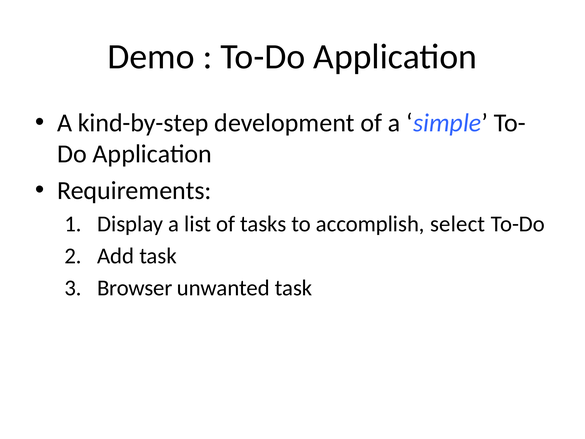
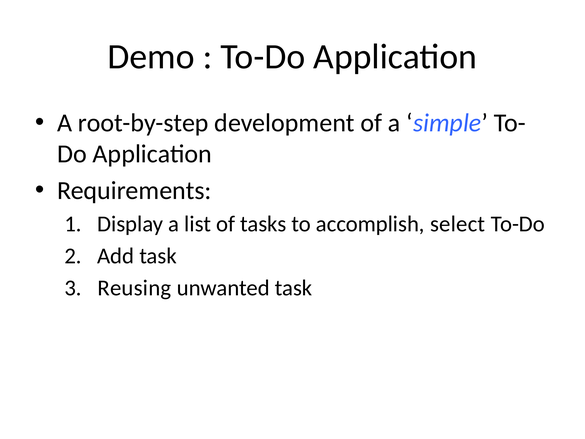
kind-by-step: kind-by-step -> root-by-step
Browser: Browser -> Reusing
